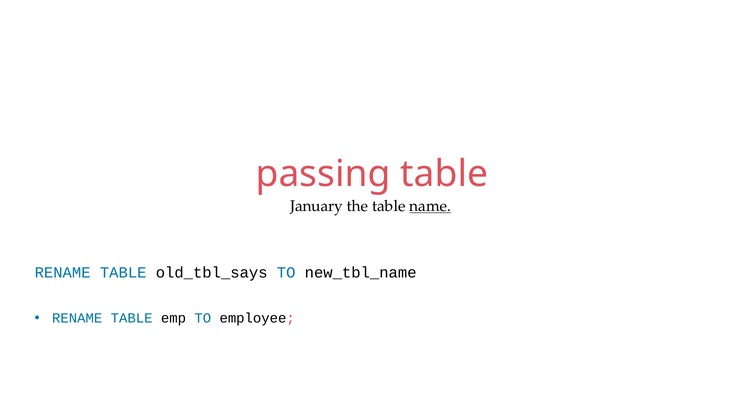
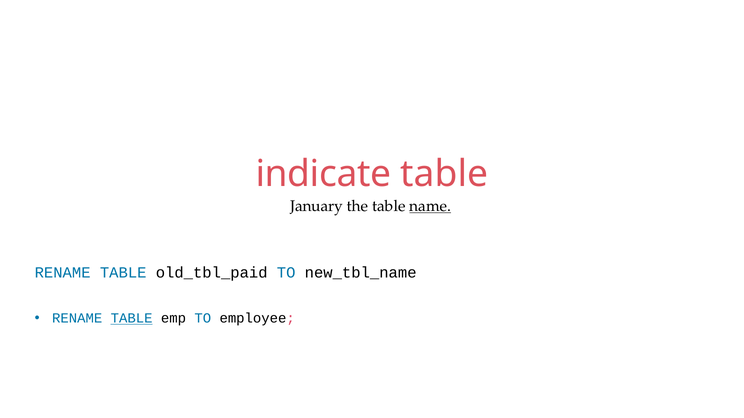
passing: passing -> indicate
old_tbl_says: old_tbl_says -> old_tbl_paid
TABLE at (132, 319) underline: none -> present
